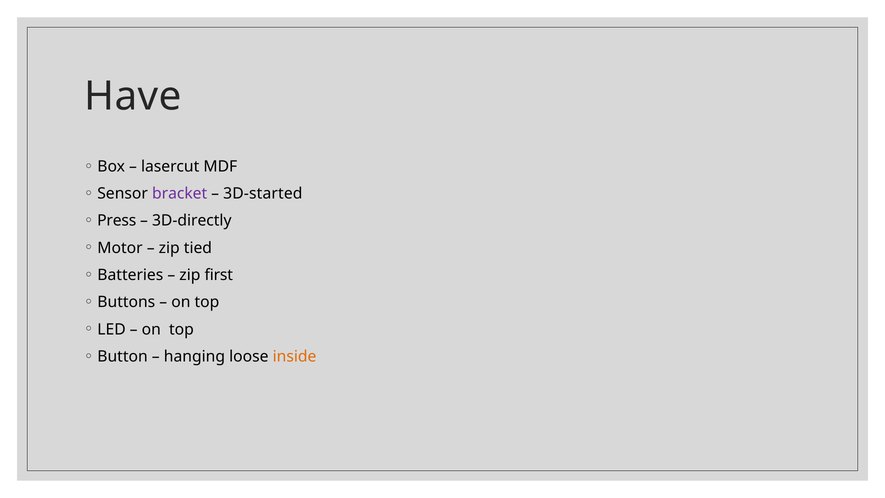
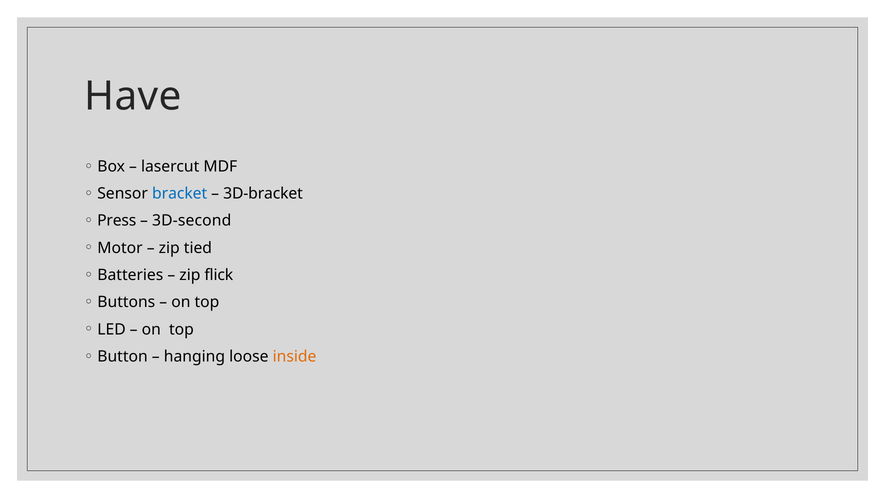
bracket colour: purple -> blue
3D-started: 3D-started -> 3D-bracket
3D-directly: 3D-directly -> 3D-second
first: first -> flick
